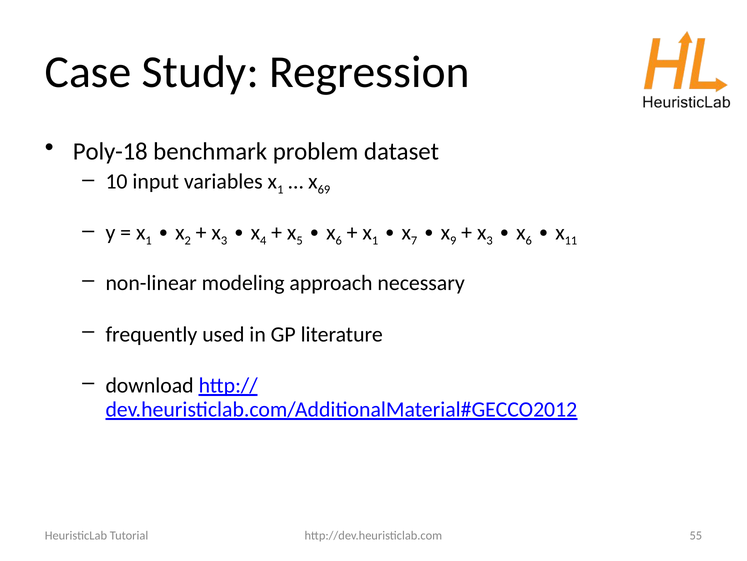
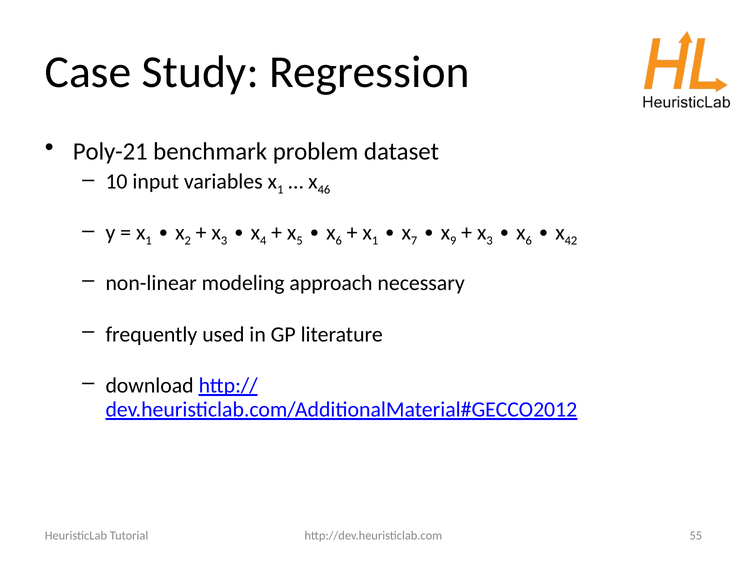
Poly-18: Poly-18 -> Poly-21
69: 69 -> 46
11: 11 -> 42
